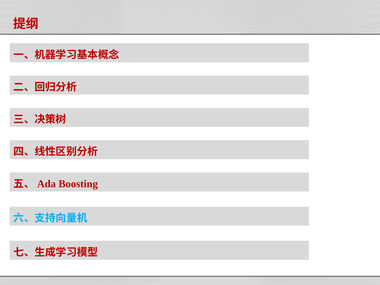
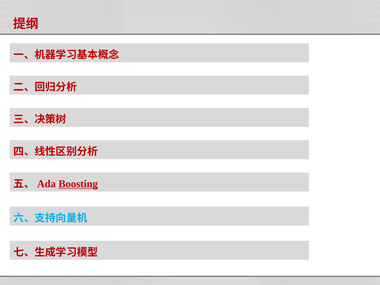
Boosting underline: none -> present
